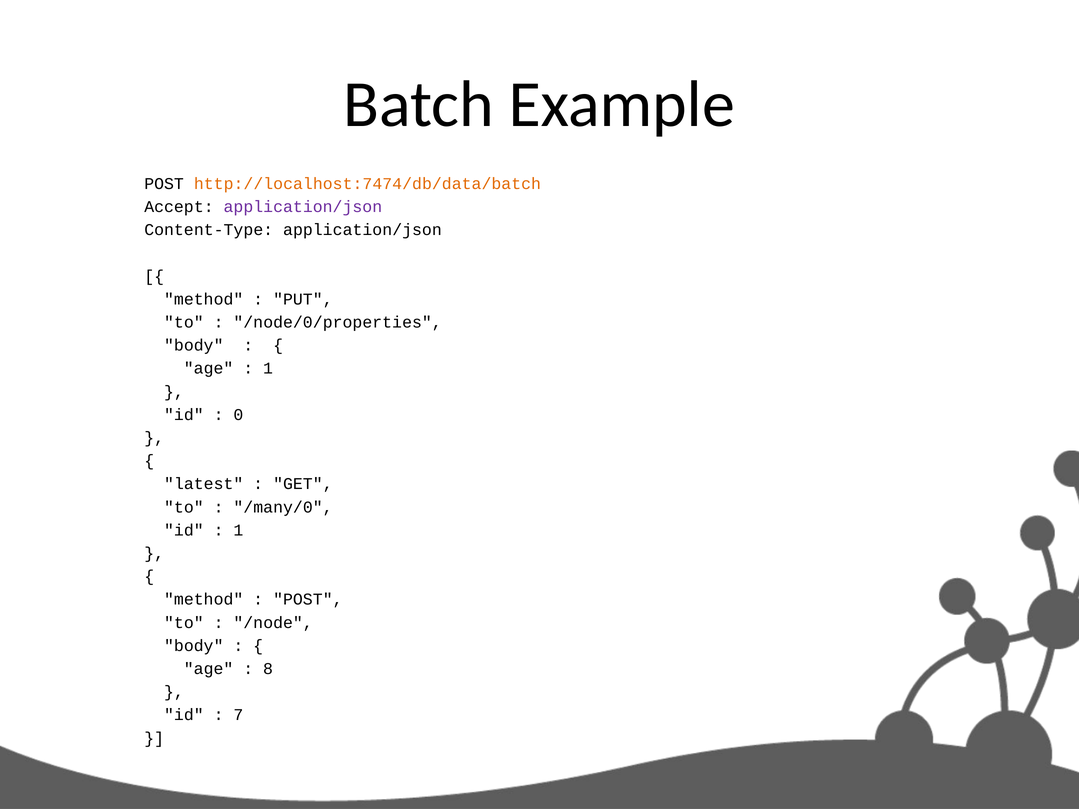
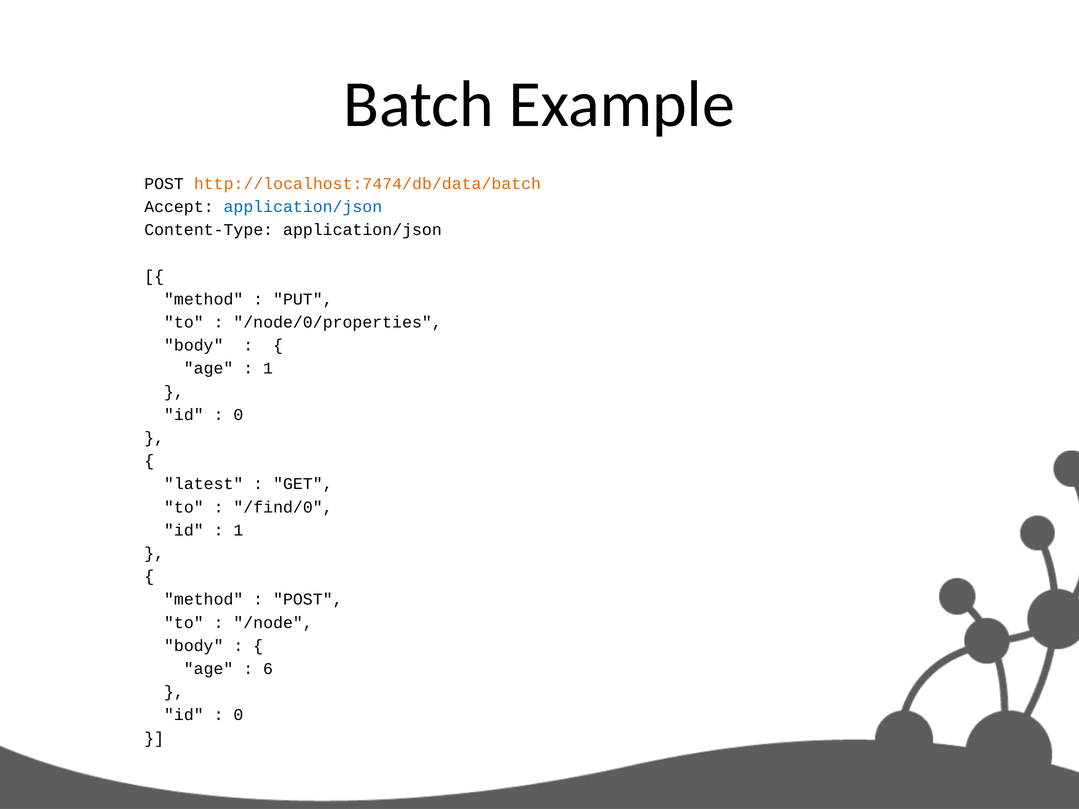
application/json at (303, 207) colour: purple -> blue
/many/0: /many/0 -> /find/0
8: 8 -> 6
7 at (238, 715): 7 -> 0
